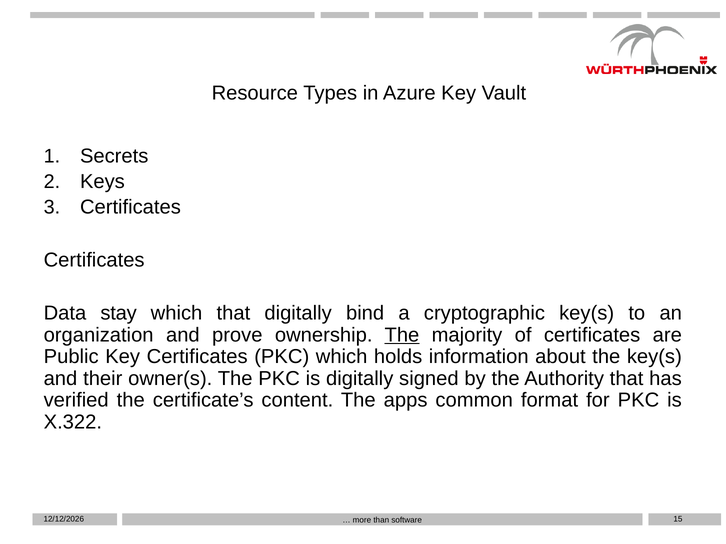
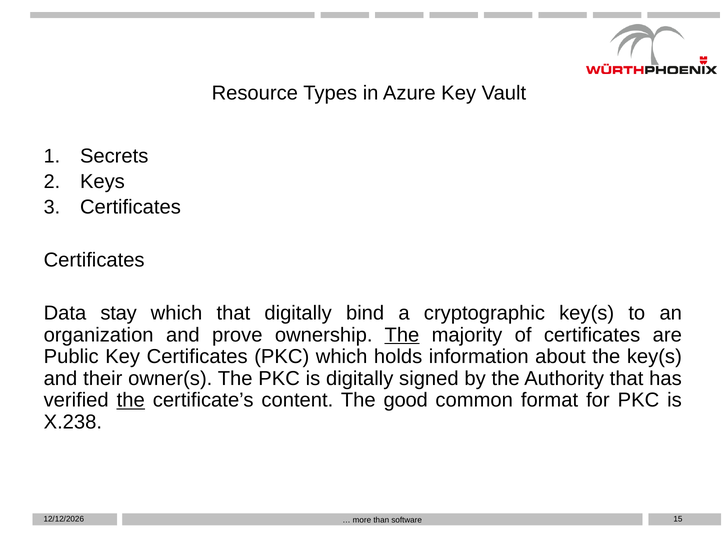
the at (131, 401) underline: none -> present
apps: apps -> good
X.322: X.322 -> X.238
